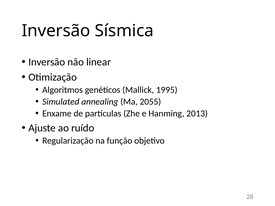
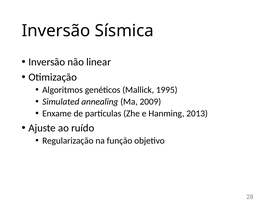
2055: 2055 -> 2009
